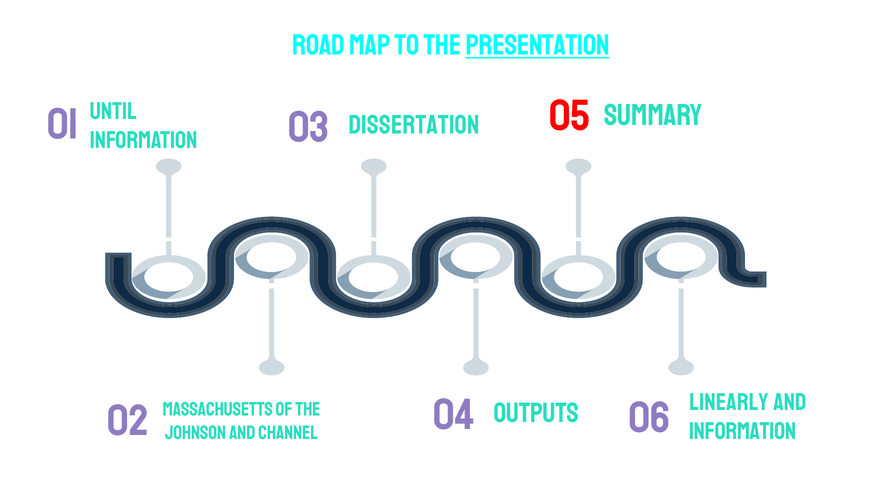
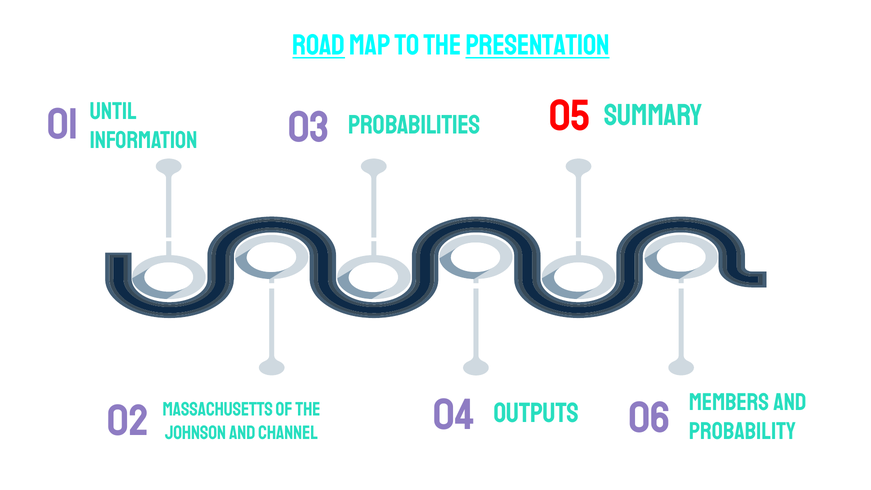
Road underline: none -> present
DISSERTATION: DISSERTATION -> PROBABILITIES
LINEARLY: LINEARLY -> MEMBERS
INFORMATION at (743, 431): INFORMATION -> PROBABILITY
